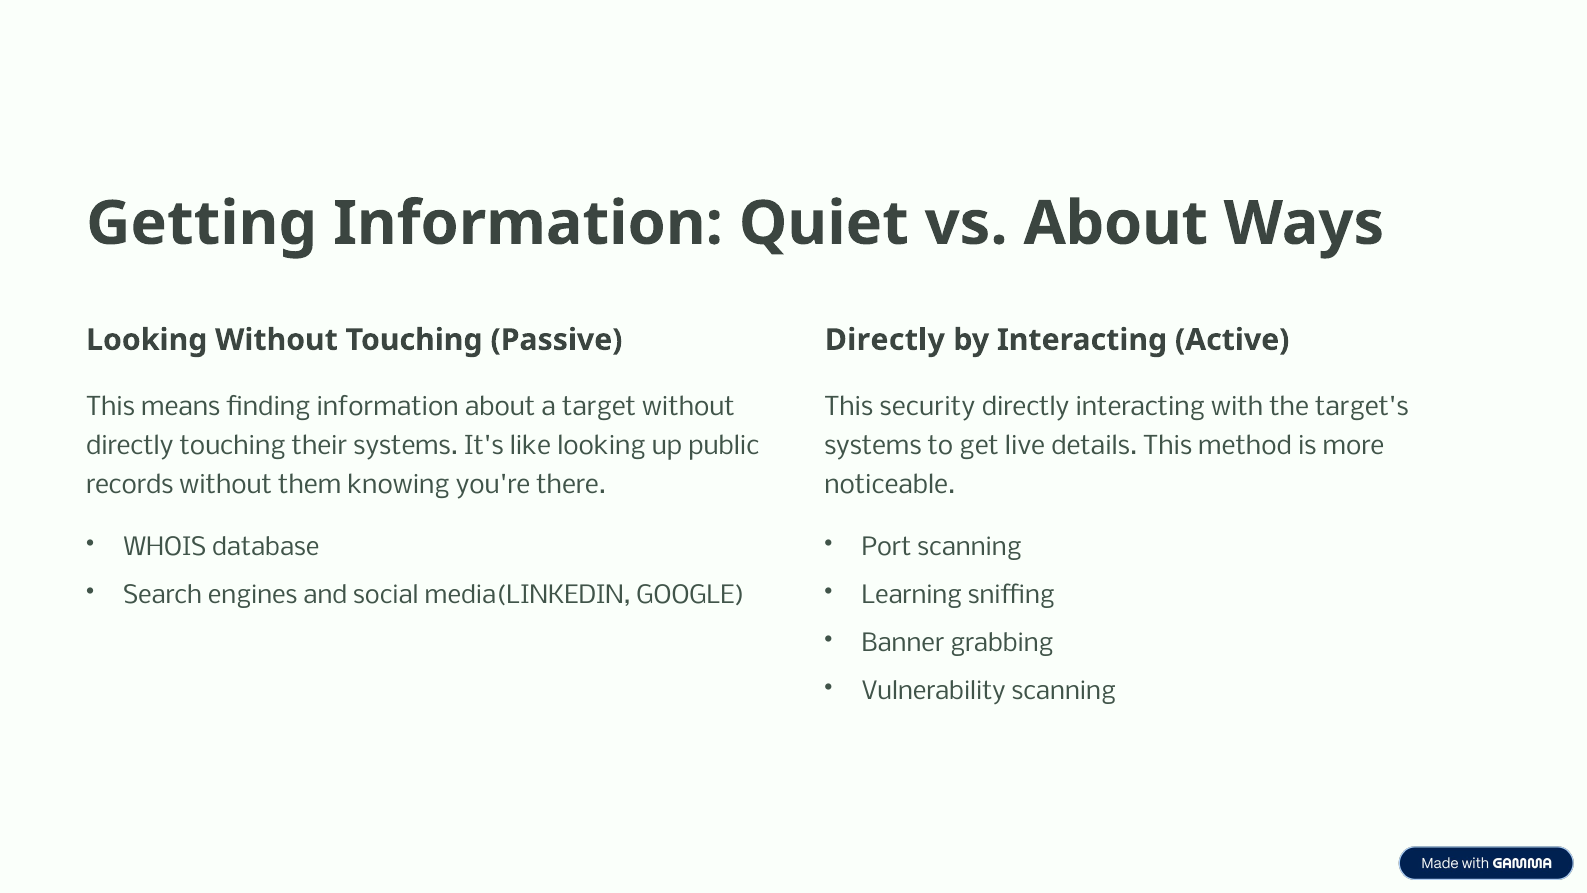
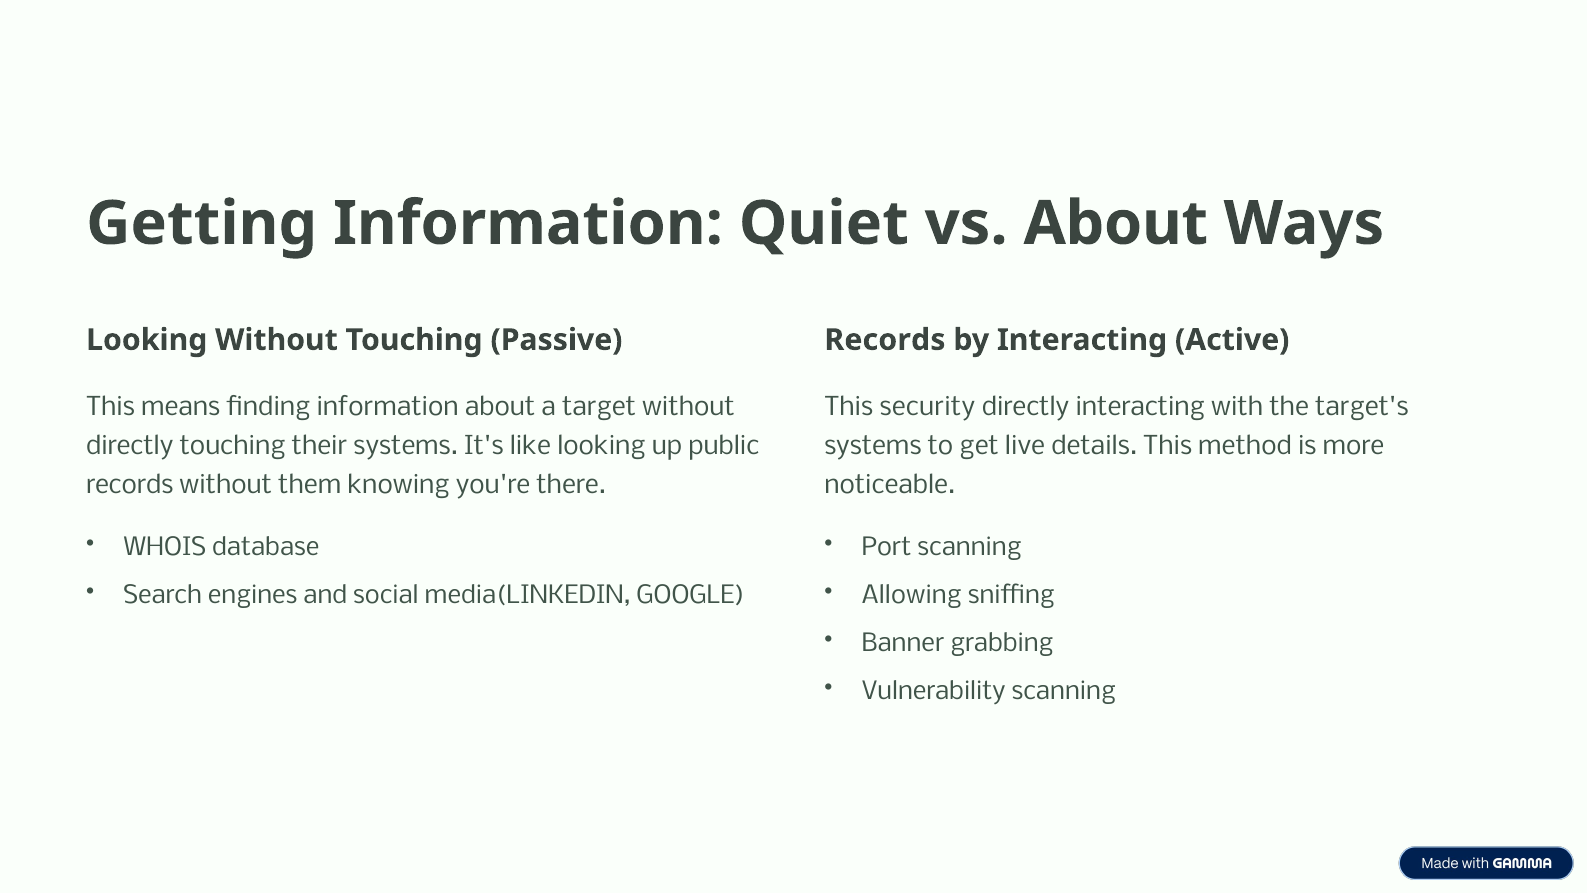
Directly at (885, 340): Directly -> Records
Learning: Learning -> Allowing
